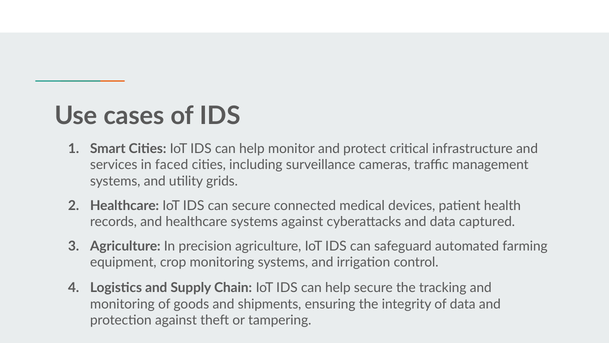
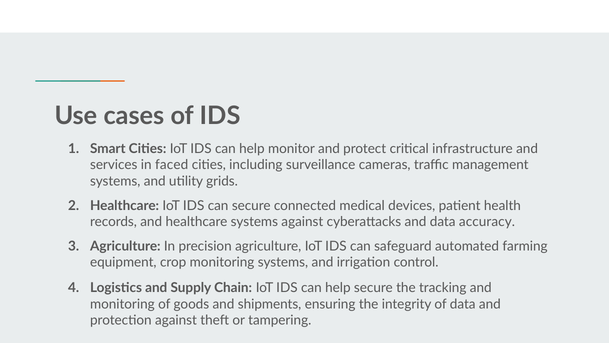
captured: captured -> accuracy
